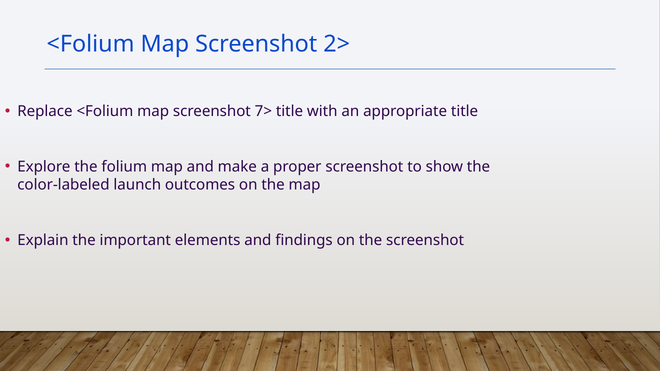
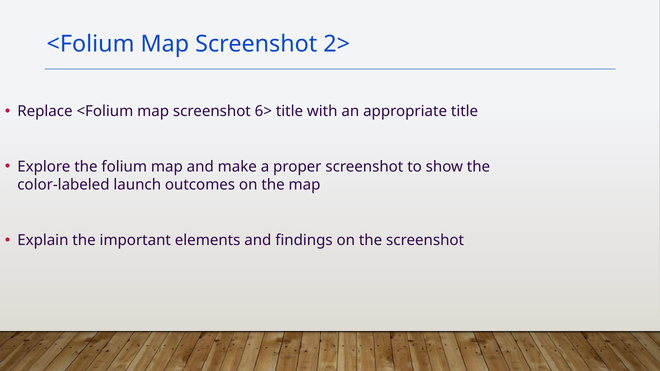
7>: 7> -> 6>
